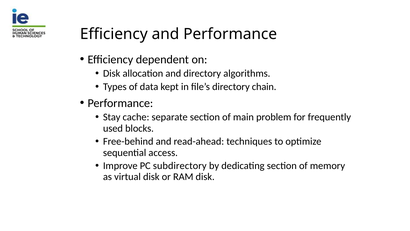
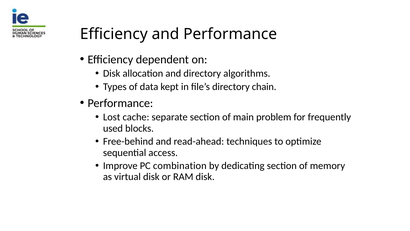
Stay: Stay -> Lost
subdirectory: subdirectory -> combination
